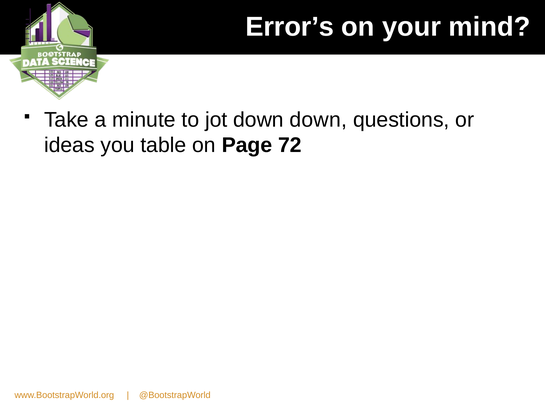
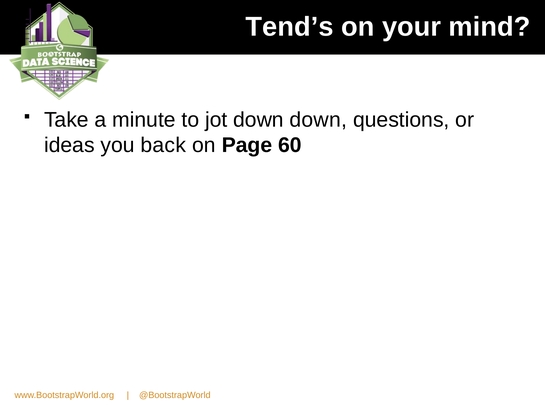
Error’s: Error’s -> Tend’s
table: table -> back
72: 72 -> 60
